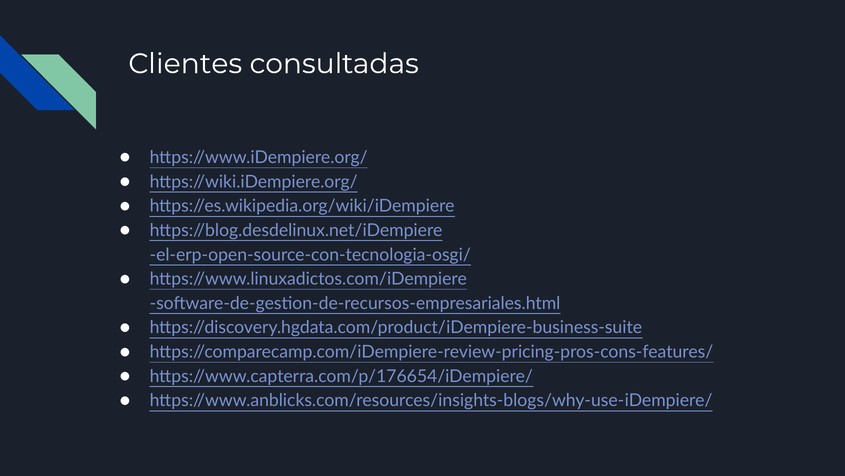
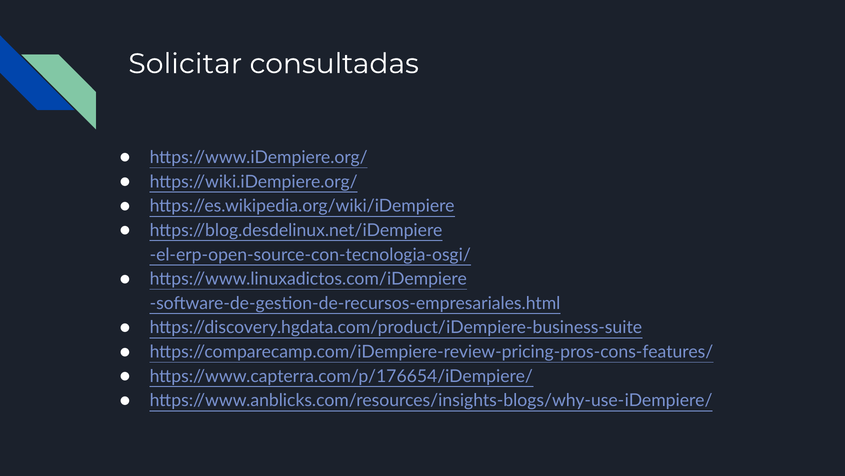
Clientes: Clientes -> Solicitar
